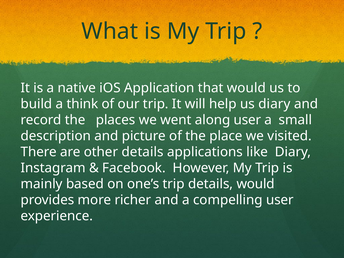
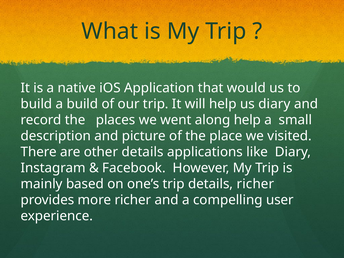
a think: think -> build
along user: user -> help
details would: would -> richer
